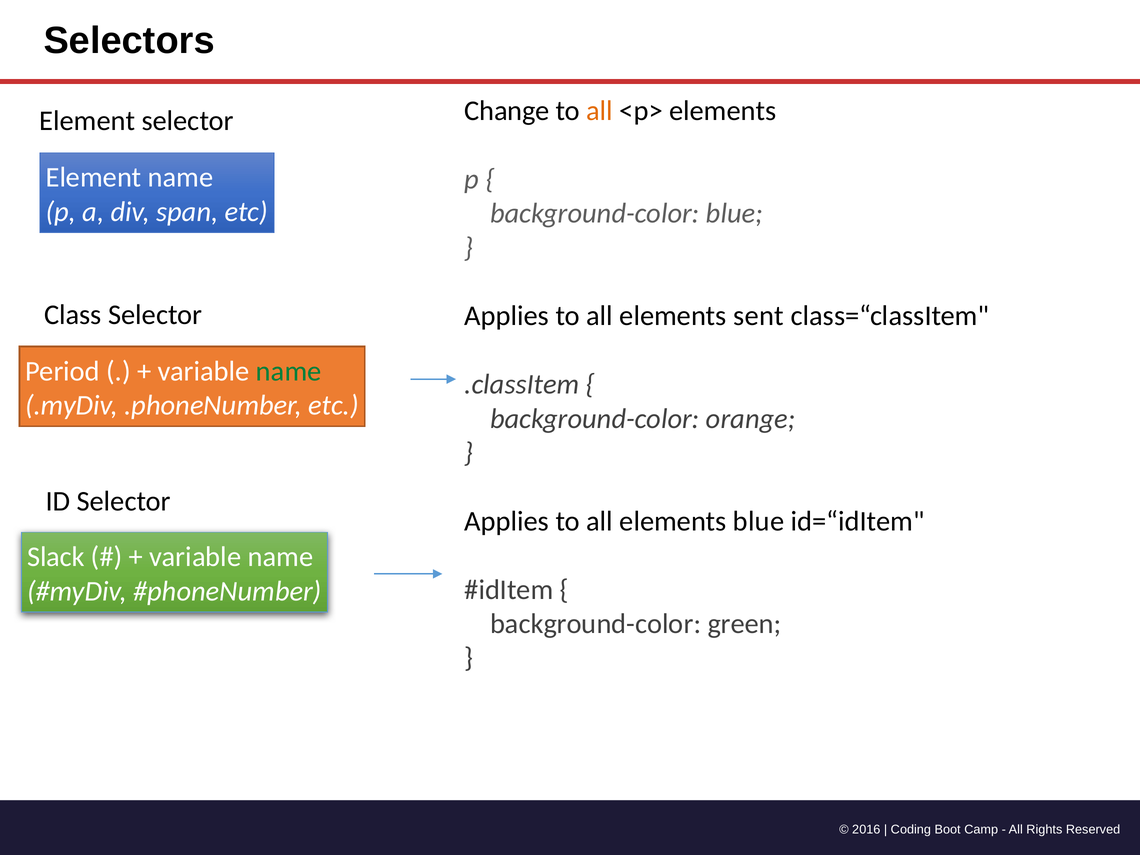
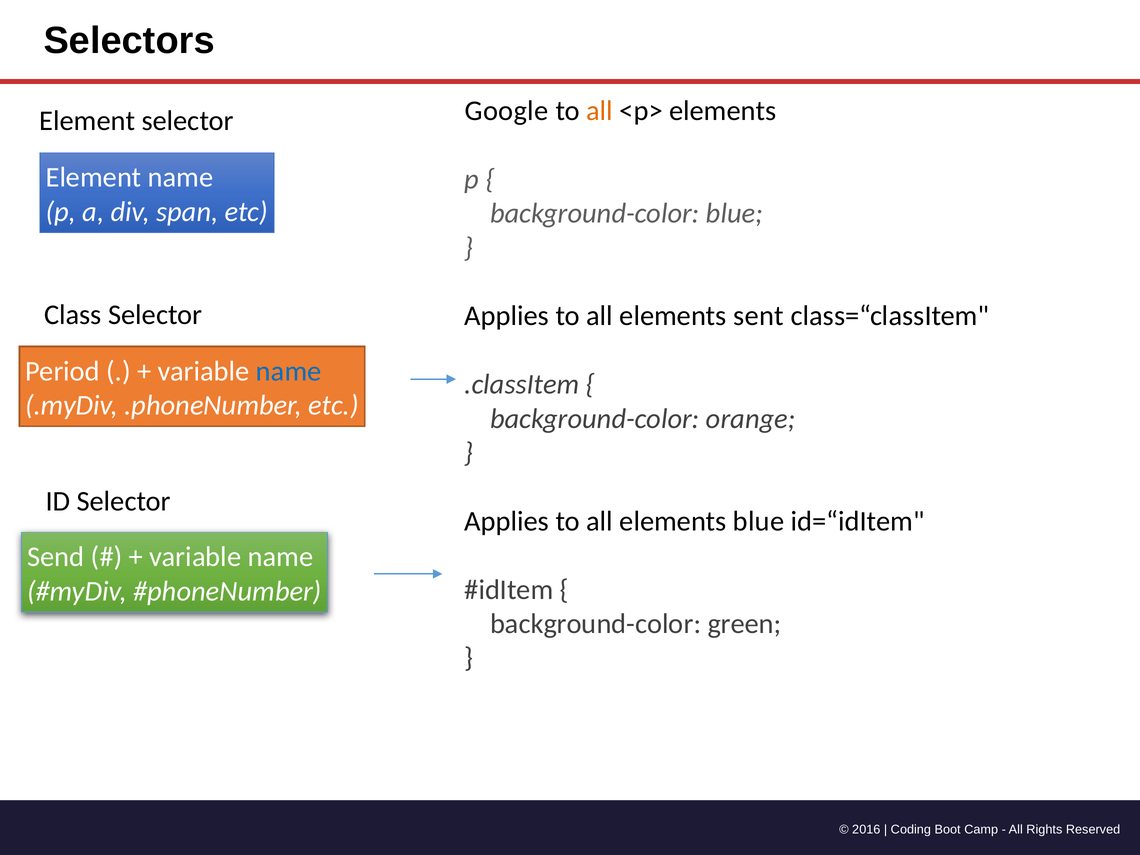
Change: Change -> Google
name at (289, 371) colour: green -> blue
Slack: Slack -> Send
